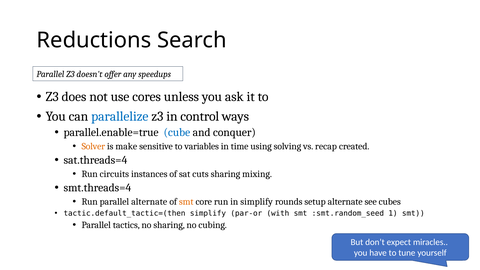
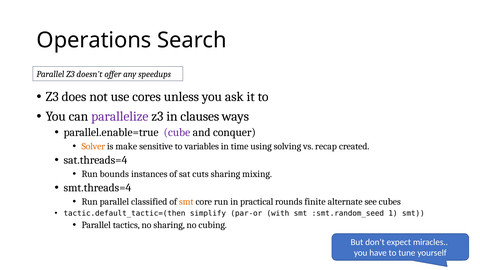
Reductions: Reductions -> Operations
parallelize colour: blue -> purple
control: control -> clauses
cube colour: blue -> purple
circuits: circuits -> bounds
parallel alternate: alternate -> classified
in simplify: simplify -> practical
setup: setup -> finite
